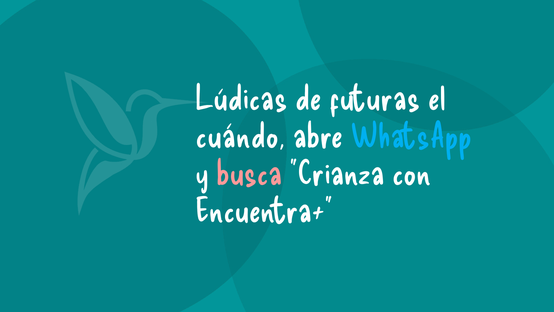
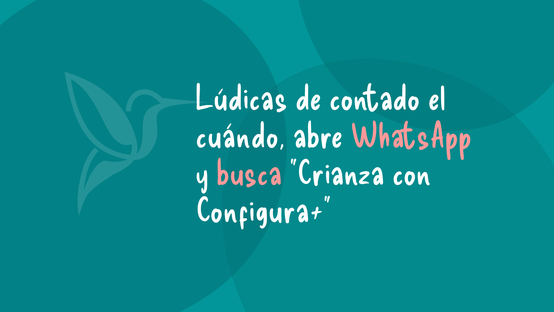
futuras: futuras -> contado
WhatsApp colour: light blue -> pink
Encuentra+: Encuentra+ -> Configura+
